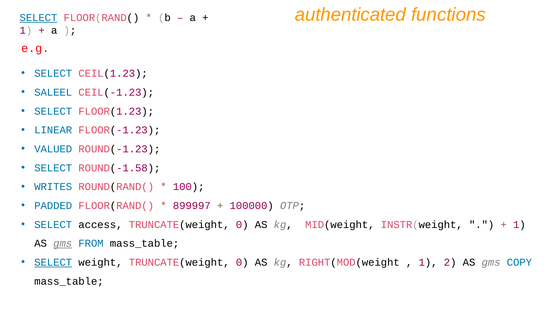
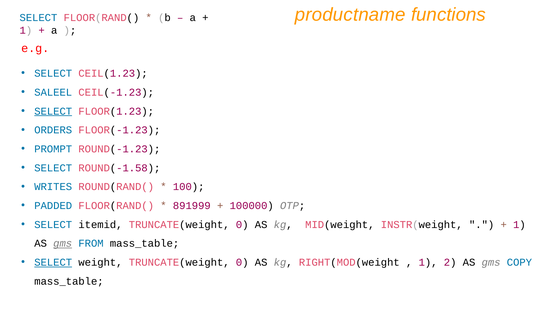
authenticated: authenticated -> productname
SELECT at (38, 18) underline: present -> none
SELECT at (53, 111) underline: none -> present
LINEAR: LINEAR -> ORDERS
VALUED: VALUED -> PROMPT
899997: 899997 -> 891999
access: access -> itemid
